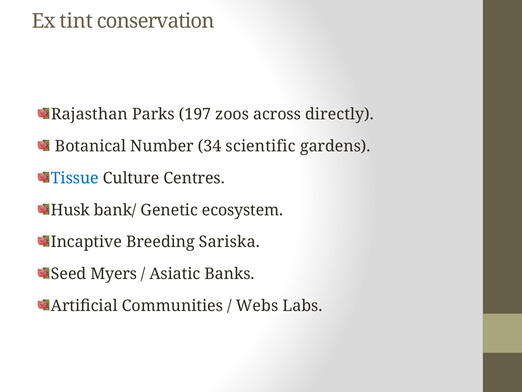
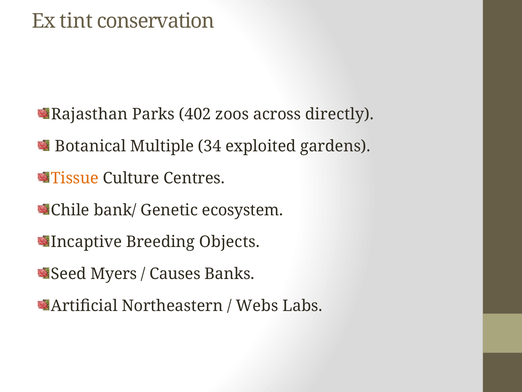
197: 197 -> 402
Number: Number -> Multiple
scientific: scientific -> exploited
Tissue colour: blue -> orange
Husk: Husk -> Chile
Sariska: Sariska -> Objects
Asiatic: Asiatic -> Causes
Communities: Communities -> Northeastern
